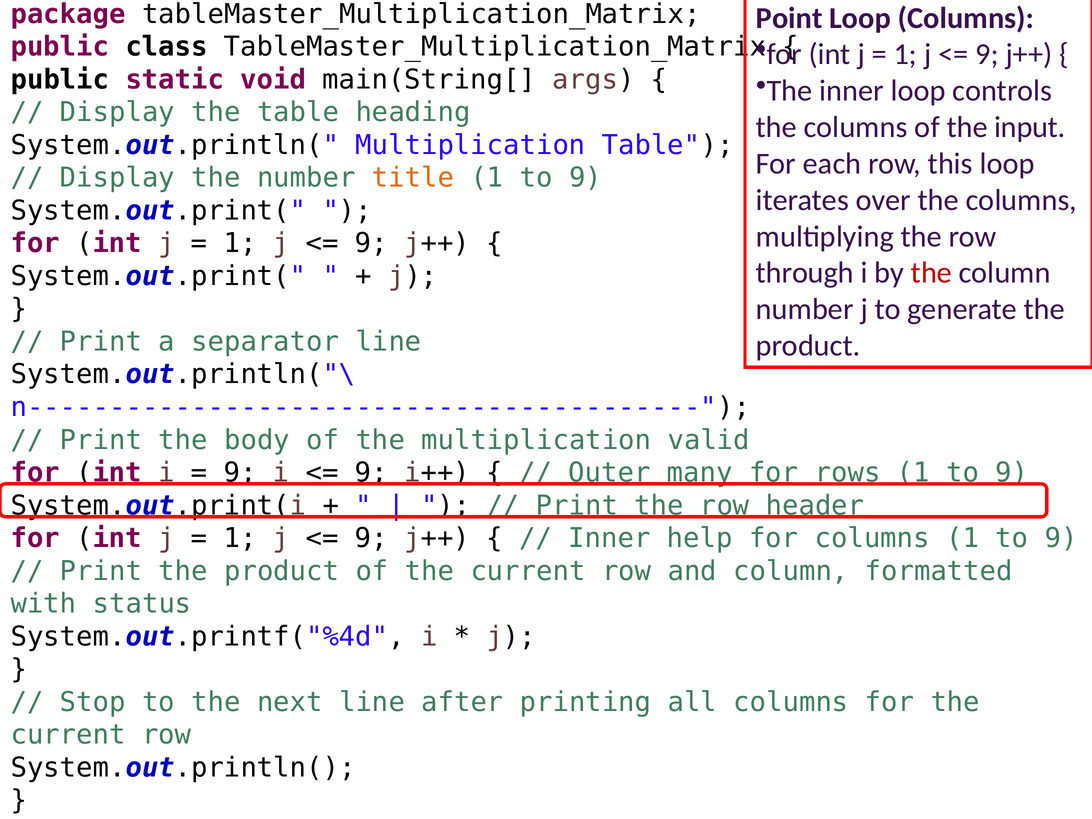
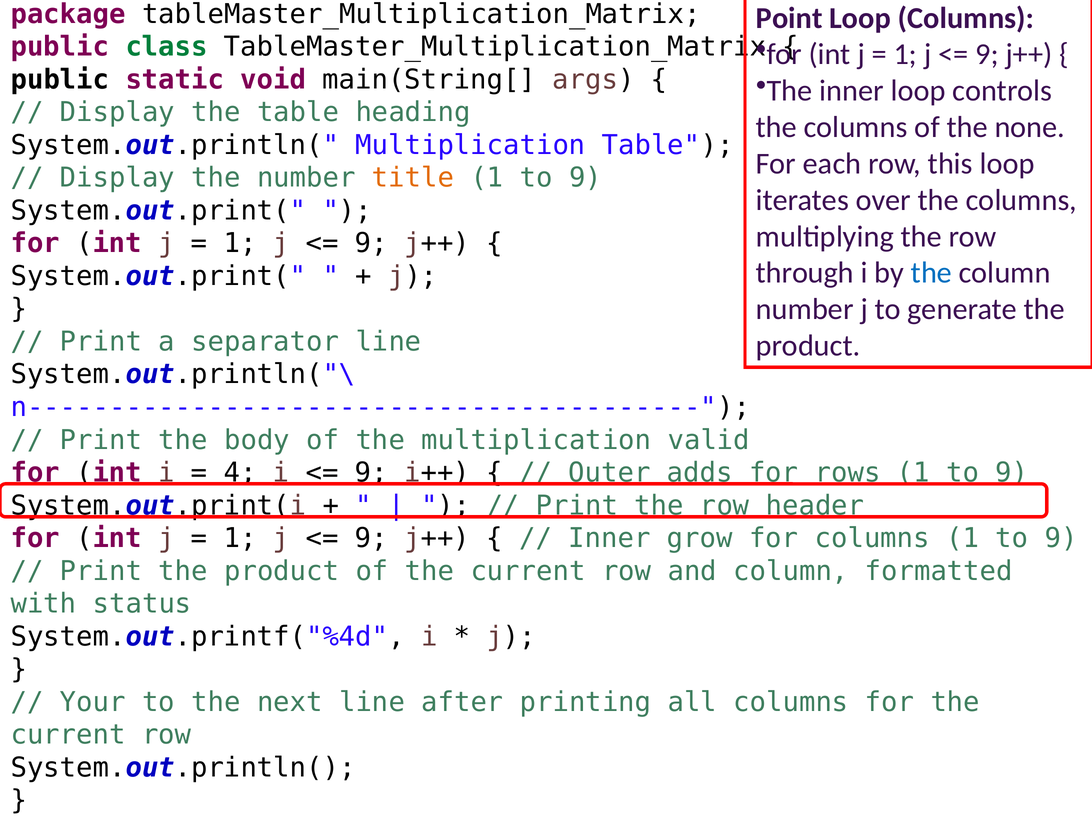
class colour: black -> green
input: input -> none
the at (931, 273) colour: red -> blue
9 at (240, 473): 9 -> 4
many: many -> adds
help: help -> grow
Stop: Stop -> Your
